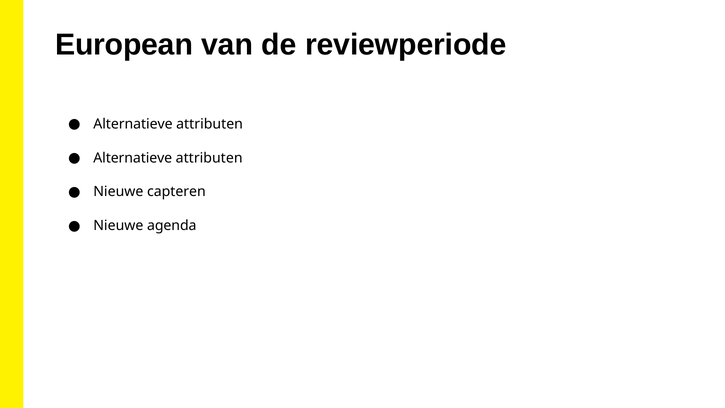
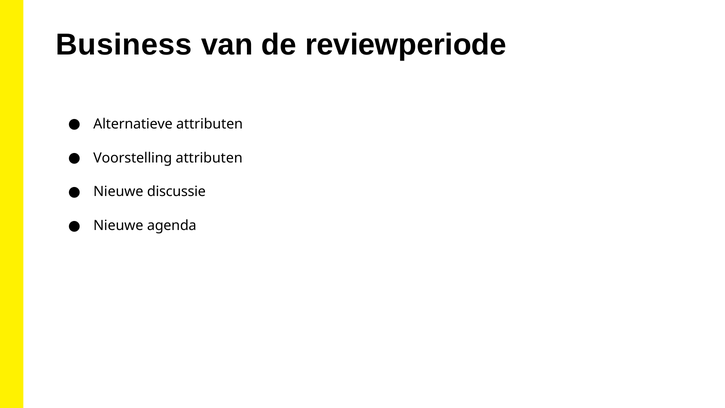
European: European -> Business
Alternatieve at (133, 158): Alternatieve -> Voorstelling
capteren: capteren -> discussie
